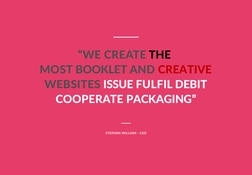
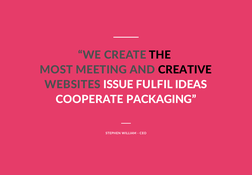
BOOKLET: BOOKLET -> MEETING
CREATIVE colour: red -> black
DEBIT: DEBIT -> IDEAS
